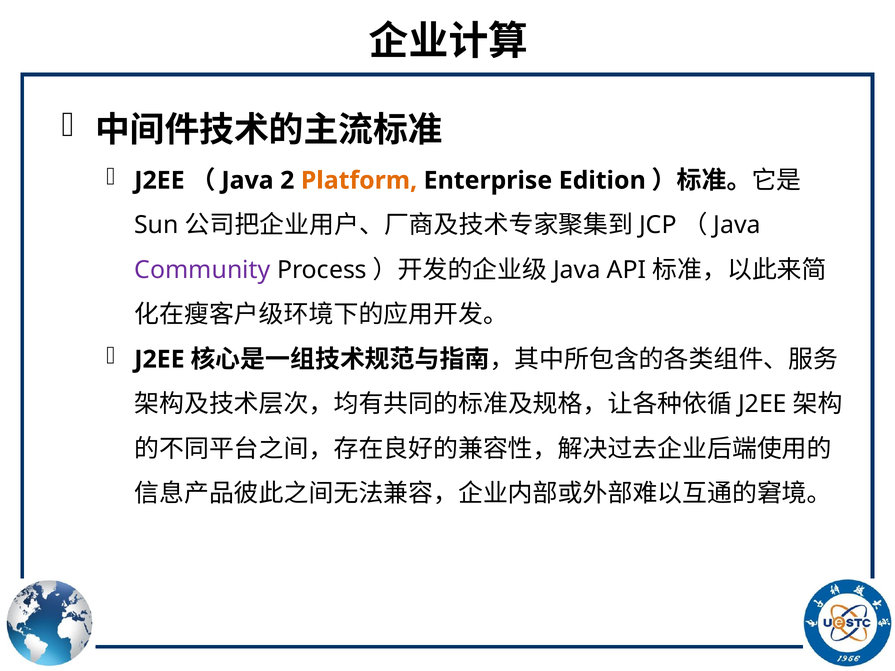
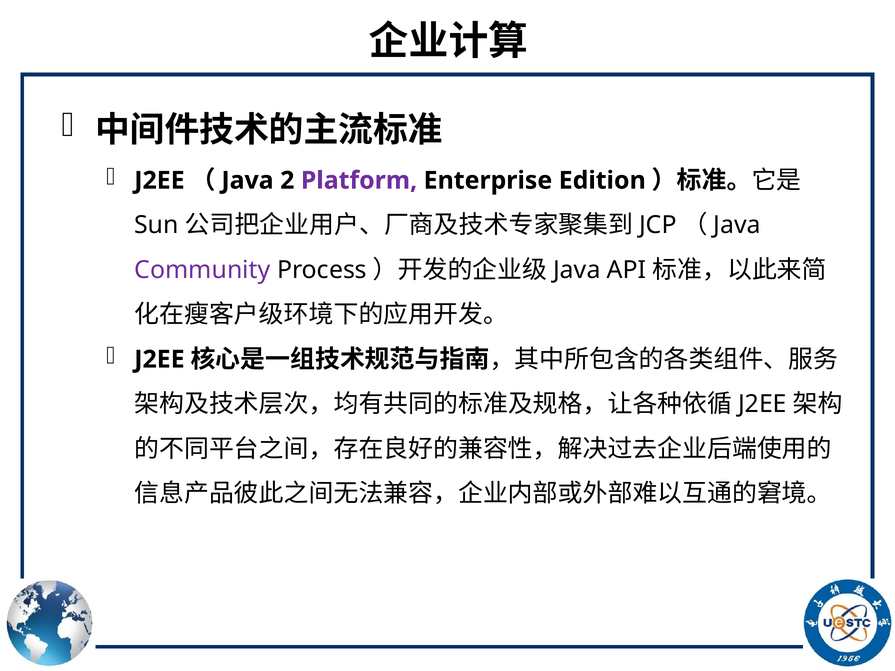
Platform colour: orange -> purple
